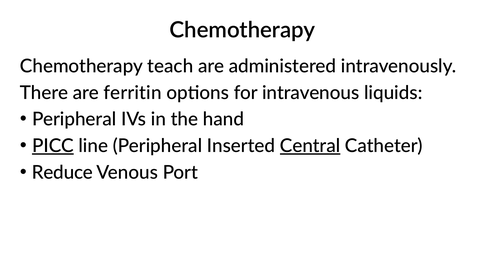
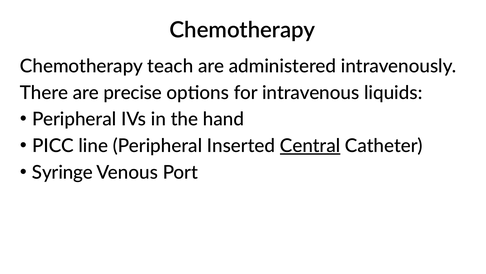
ferritin: ferritin -> precise
PICC underline: present -> none
Reduce: Reduce -> Syringe
